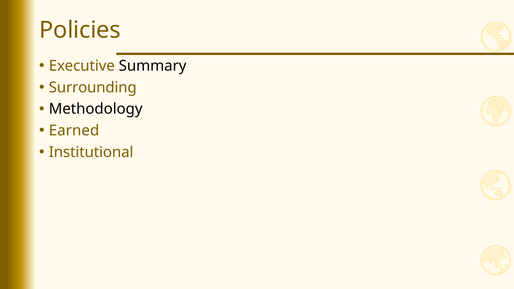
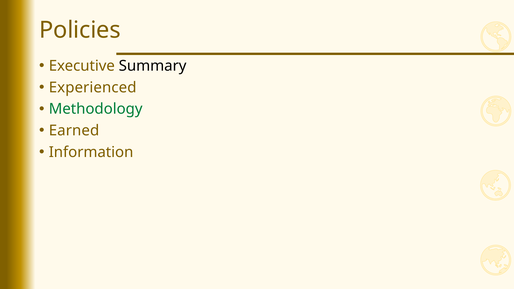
Surrounding: Surrounding -> Experienced
Methodology colour: black -> green
Institutional: Institutional -> Information
